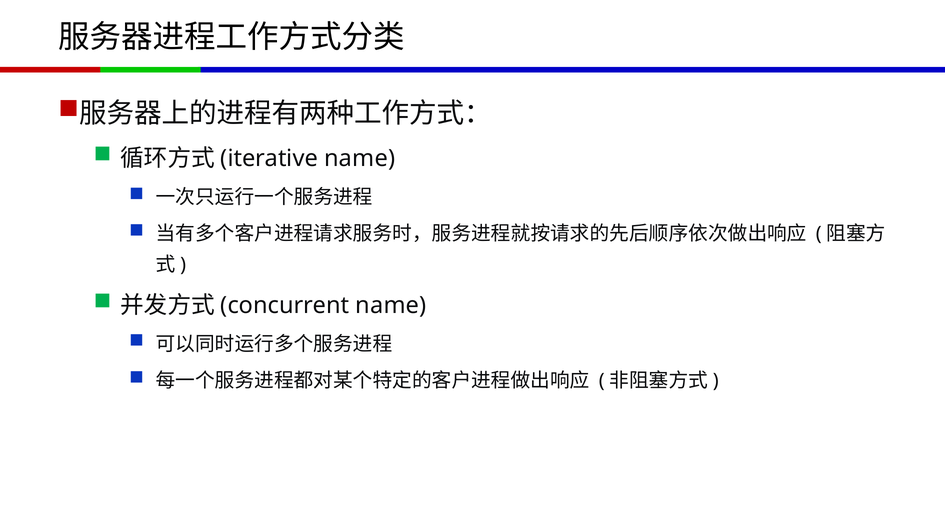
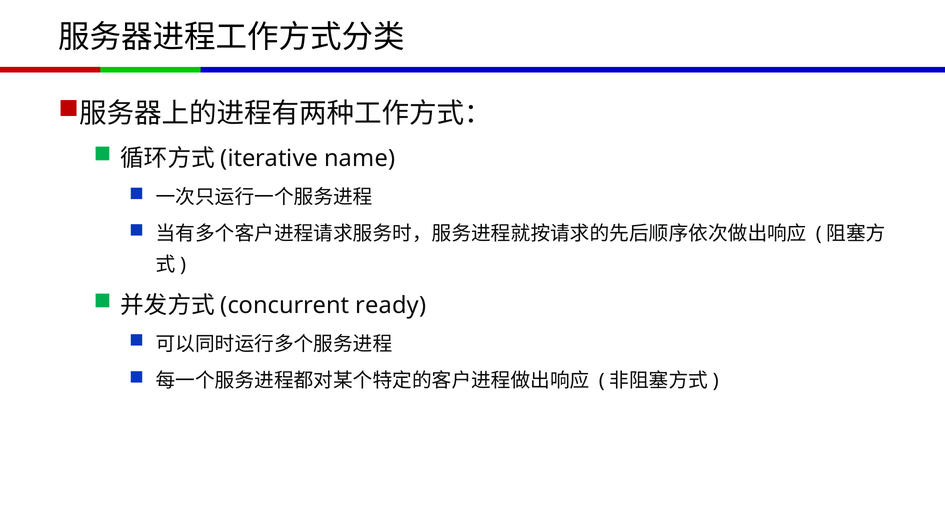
name at (391, 305): name -> ready
